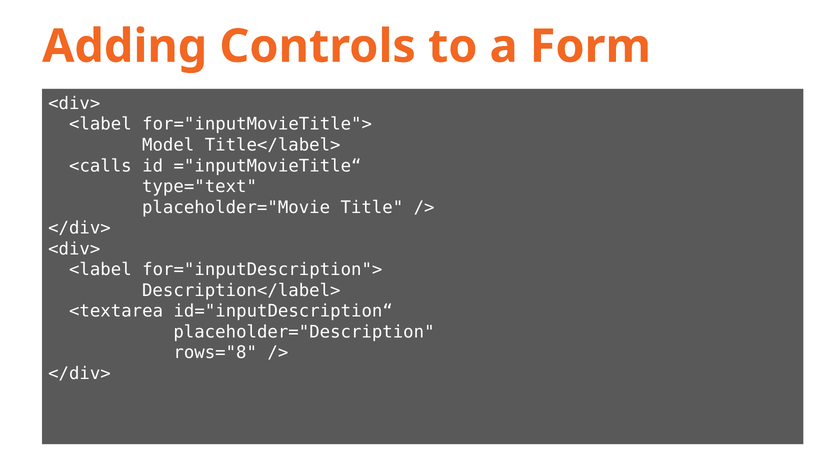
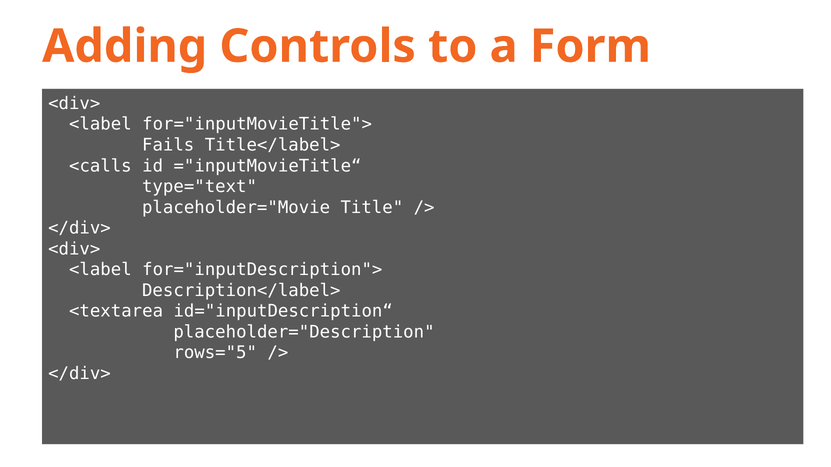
Model: Model -> Fails
rows="8: rows="8 -> rows="5
